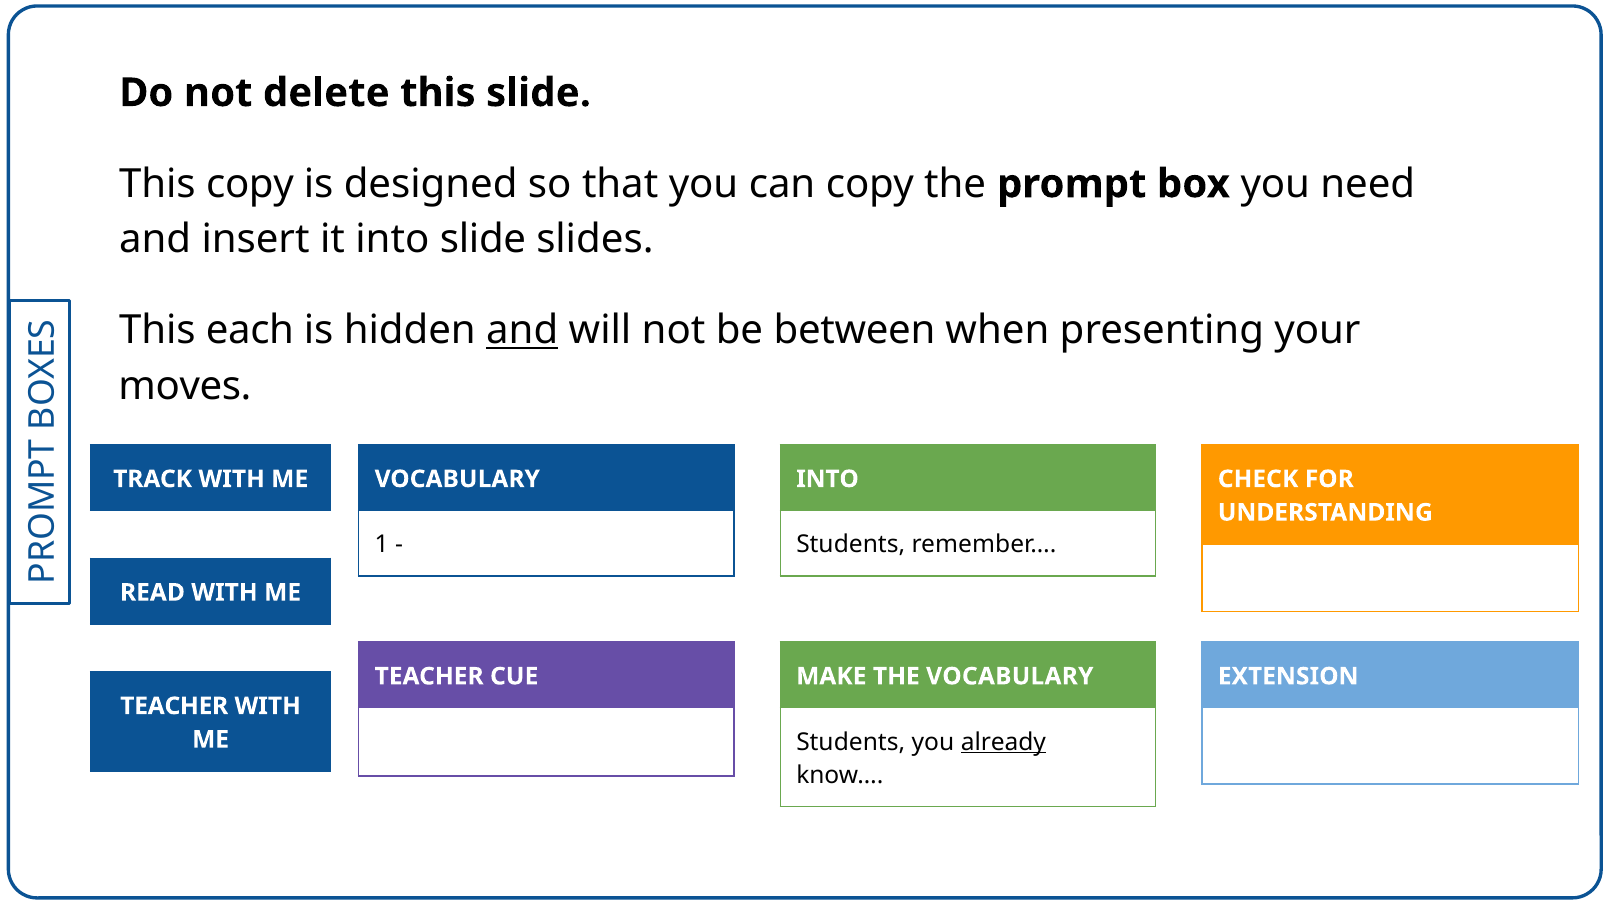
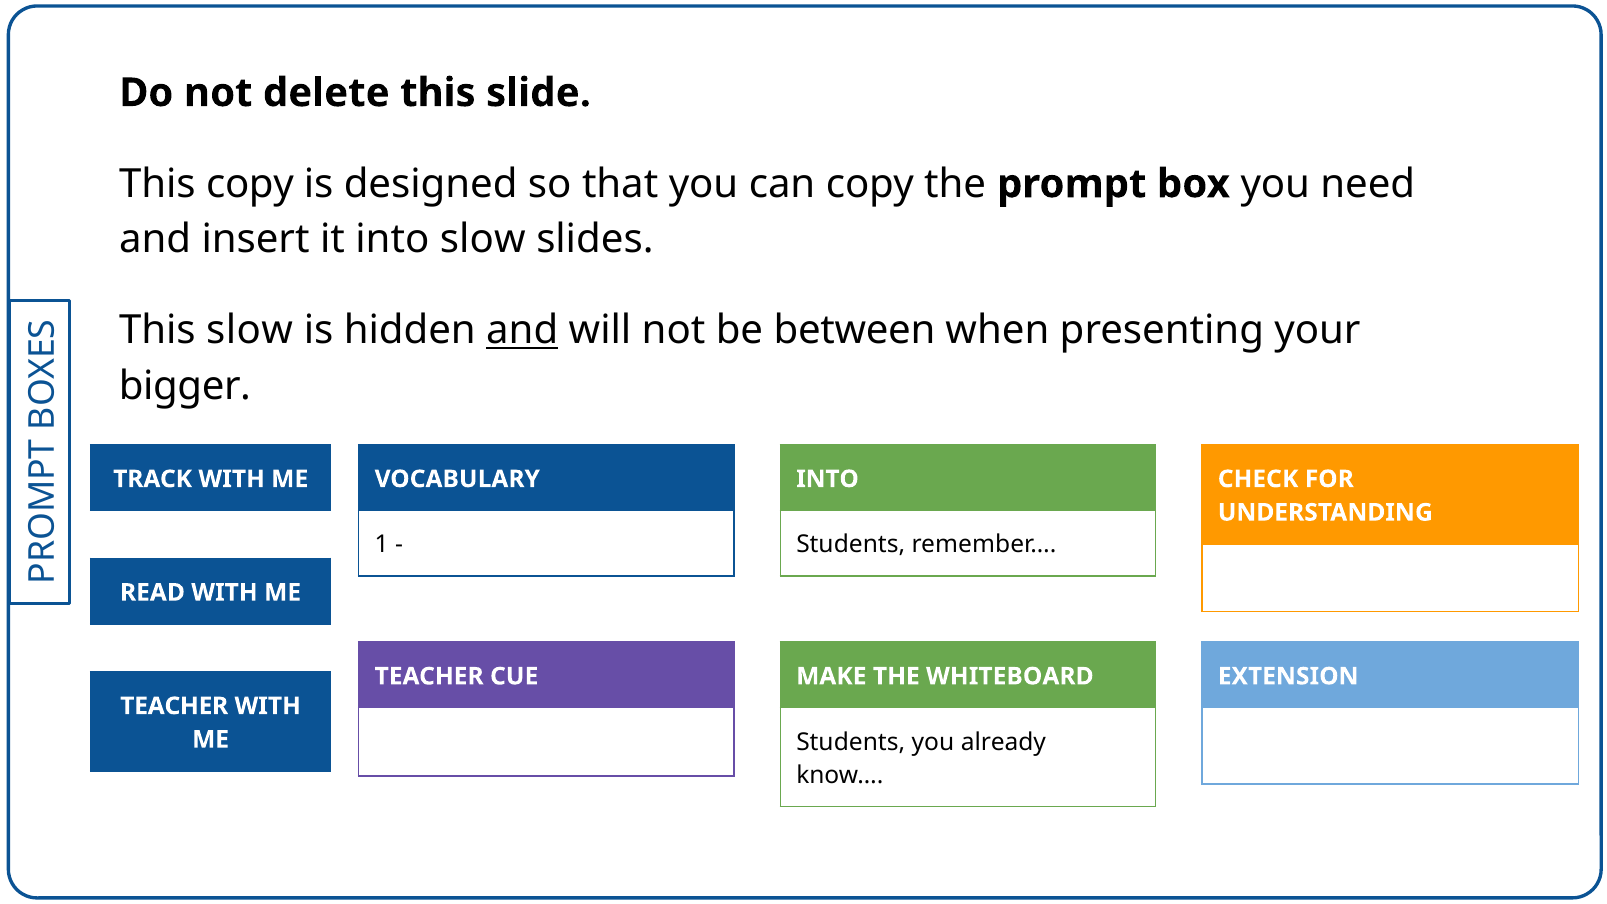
into slide: slide -> slow
This each: each -> slow
moves: moves -> bigger
THE VOCABULARY: VOCABULARY -> WHITEBOARD
already underline: present -> none
